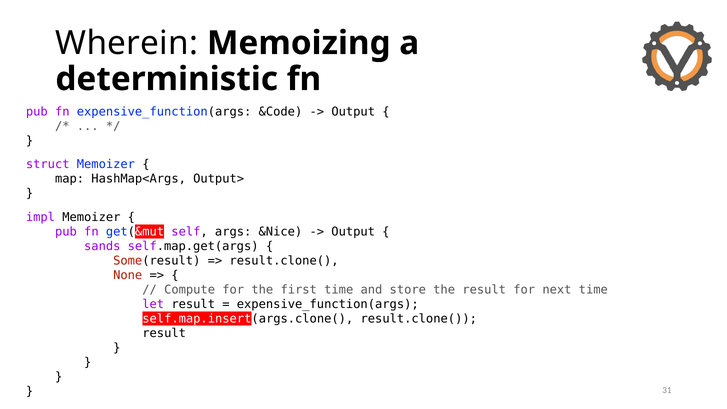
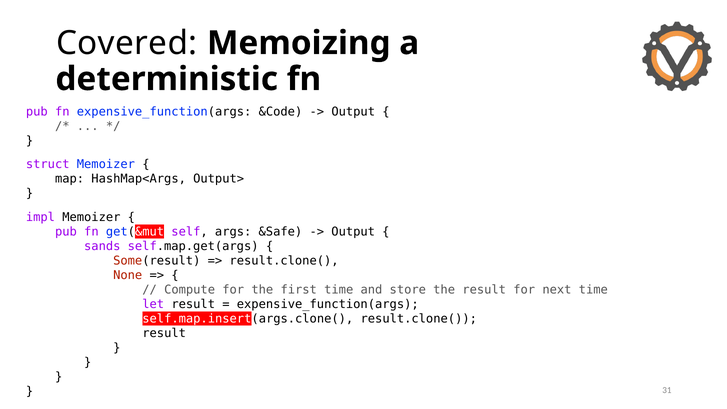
Wherein: Wherein -> Covered
&Nice: &Nice -> &Safe
